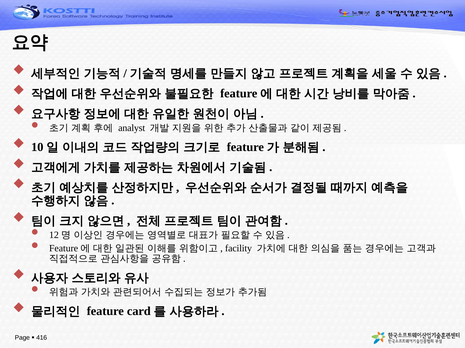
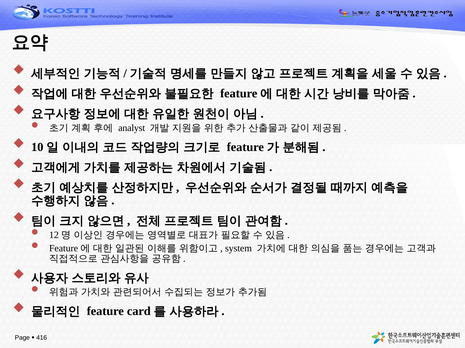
facility: facility -> system
